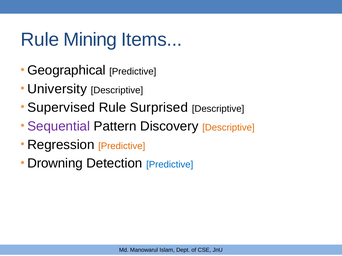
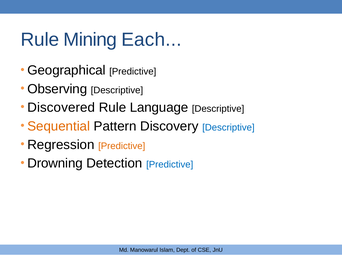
Items: Items -> Each
University: University -> Observing
Supervised: Supervised -> Discovered
Surprised: Surprised -> Language
Sequential colour: purple -> orange
Descriptive at (228, 128) colour: orange -> blue
